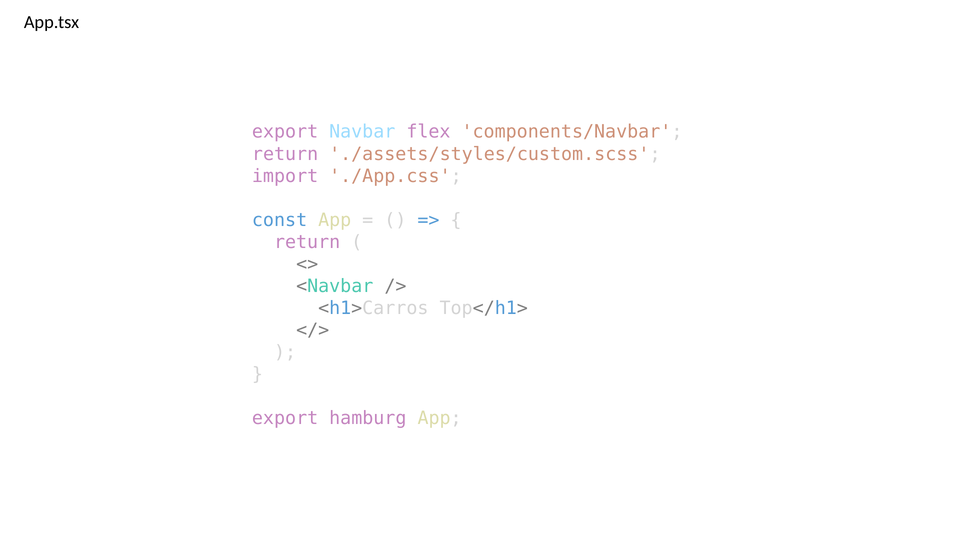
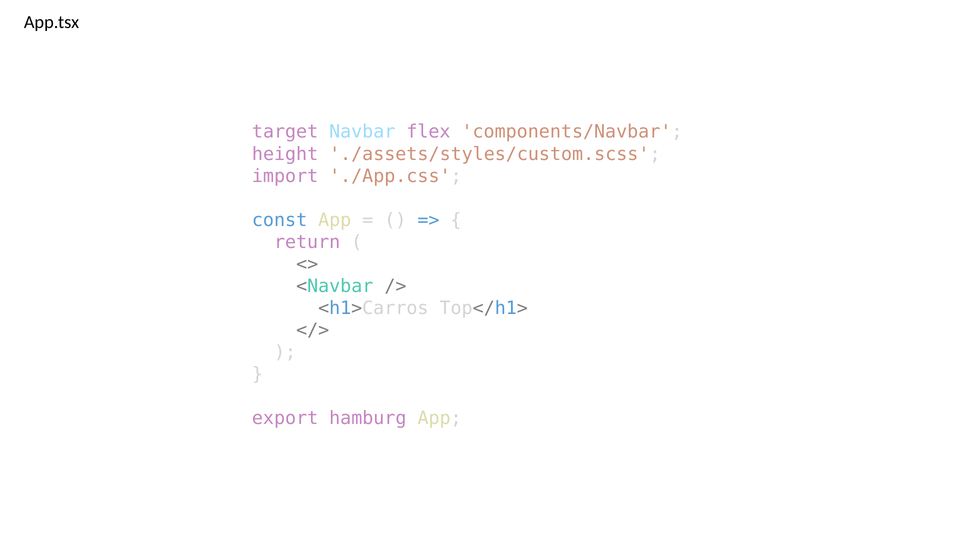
export at (285, 132): export -> target
return at (285, 154): return -> height
